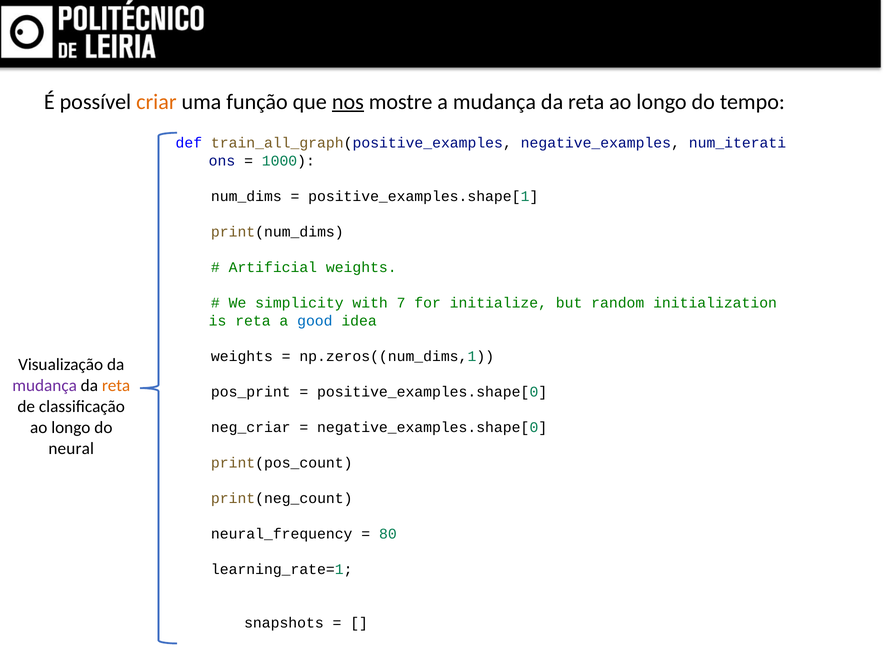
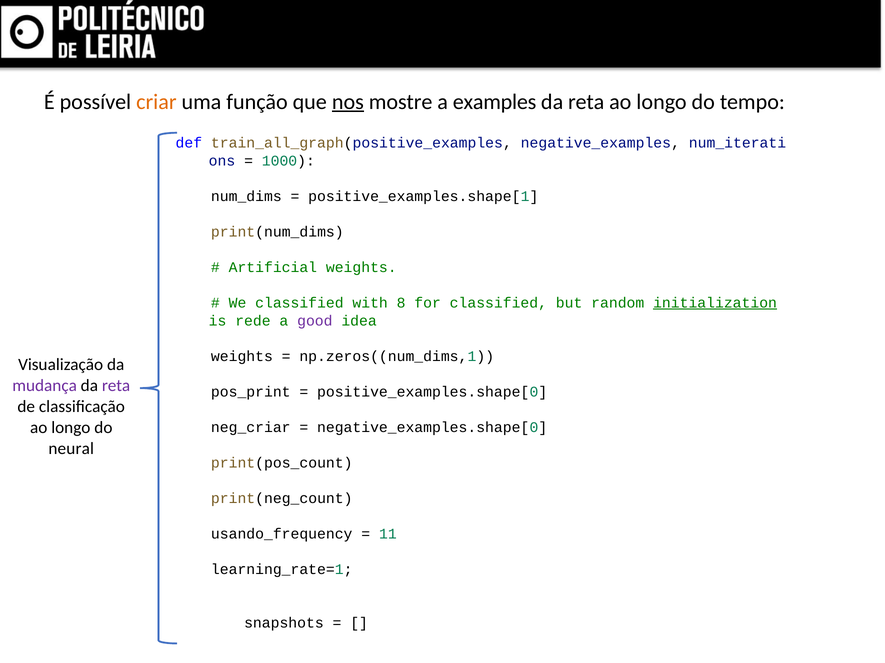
a mudança: mudança -> examples
We simplicity: simplicity -> classified
7: 7 -> 8
for initialize: initialize -> classified
initialization underline: none -> present
is reta: reta -> rede
good colour: blue -> purple
reta at (116, 386) colour: orange -> purple
neural_frequency: neural_frequency -> usando_frequency
80: 80 -> 11
